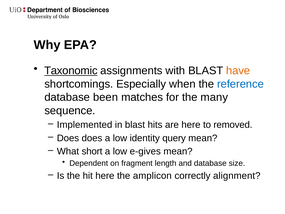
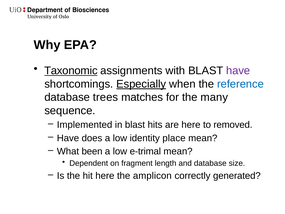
have at (238, 71) colour: orange -> purple
Especially underline: none -> present
been: been -> trees
Does at (68, 138): Does -> Have
query: query -> place
short: short -> been
e-gives: e-gives -> e-trimal
alignment: alignment -> generated
